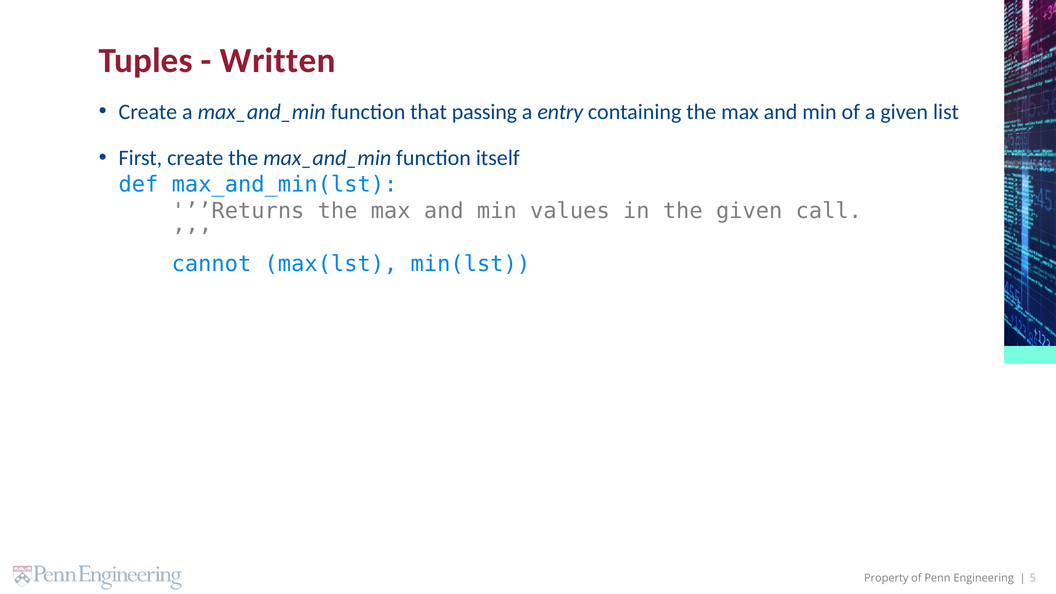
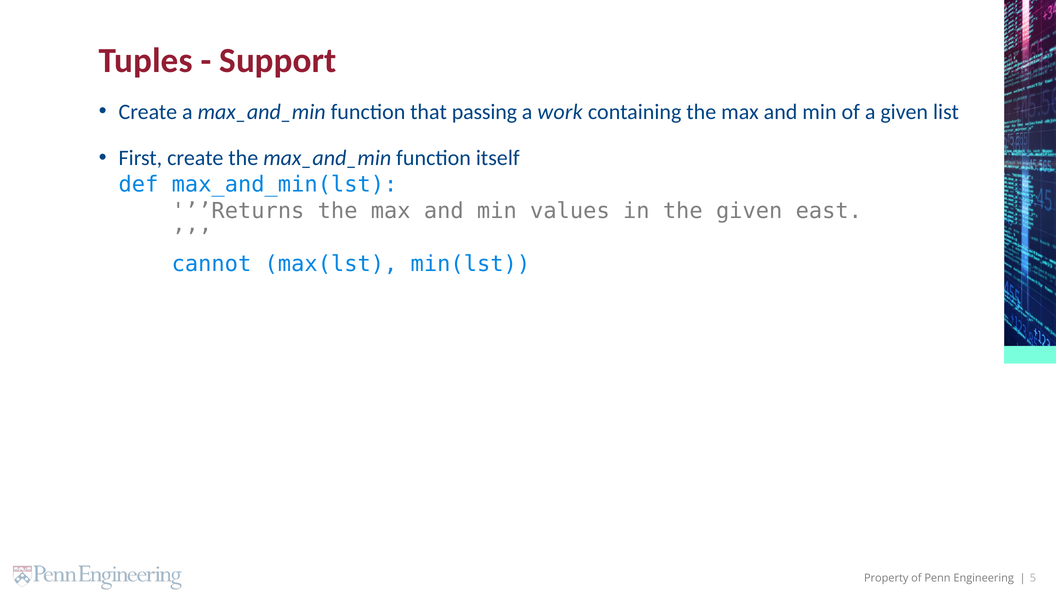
Written: Written -> Support
entry: entry -> work
call: call -> east
